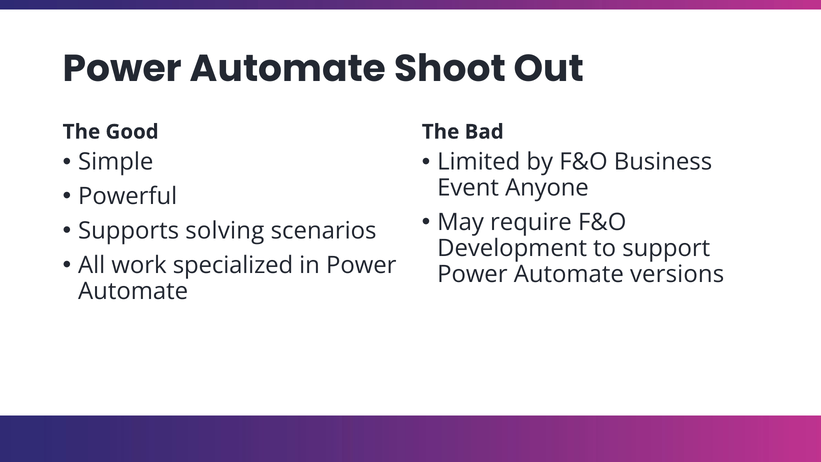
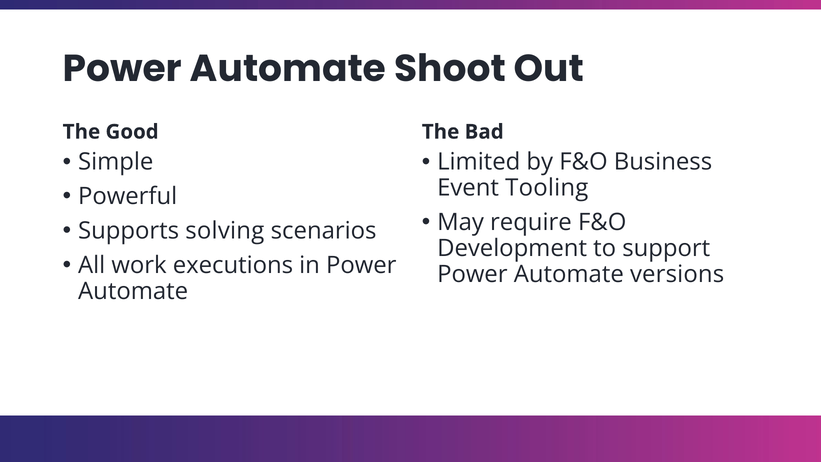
Anyone: Anyone -> Tooling
specialized: specialized -> executions
